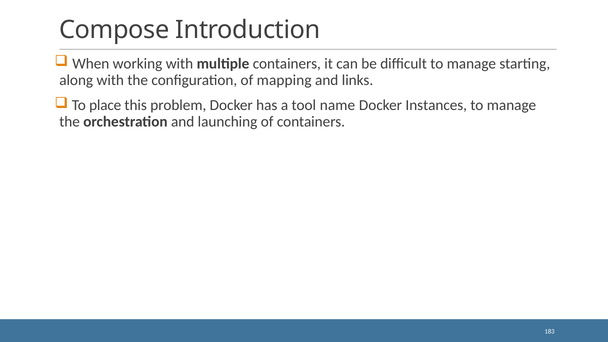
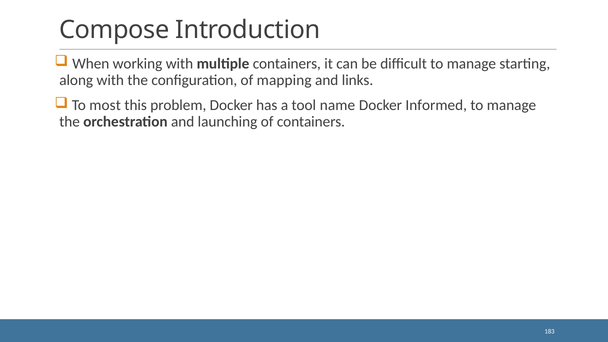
place: place -> most
Instances: Instances -> Informed
